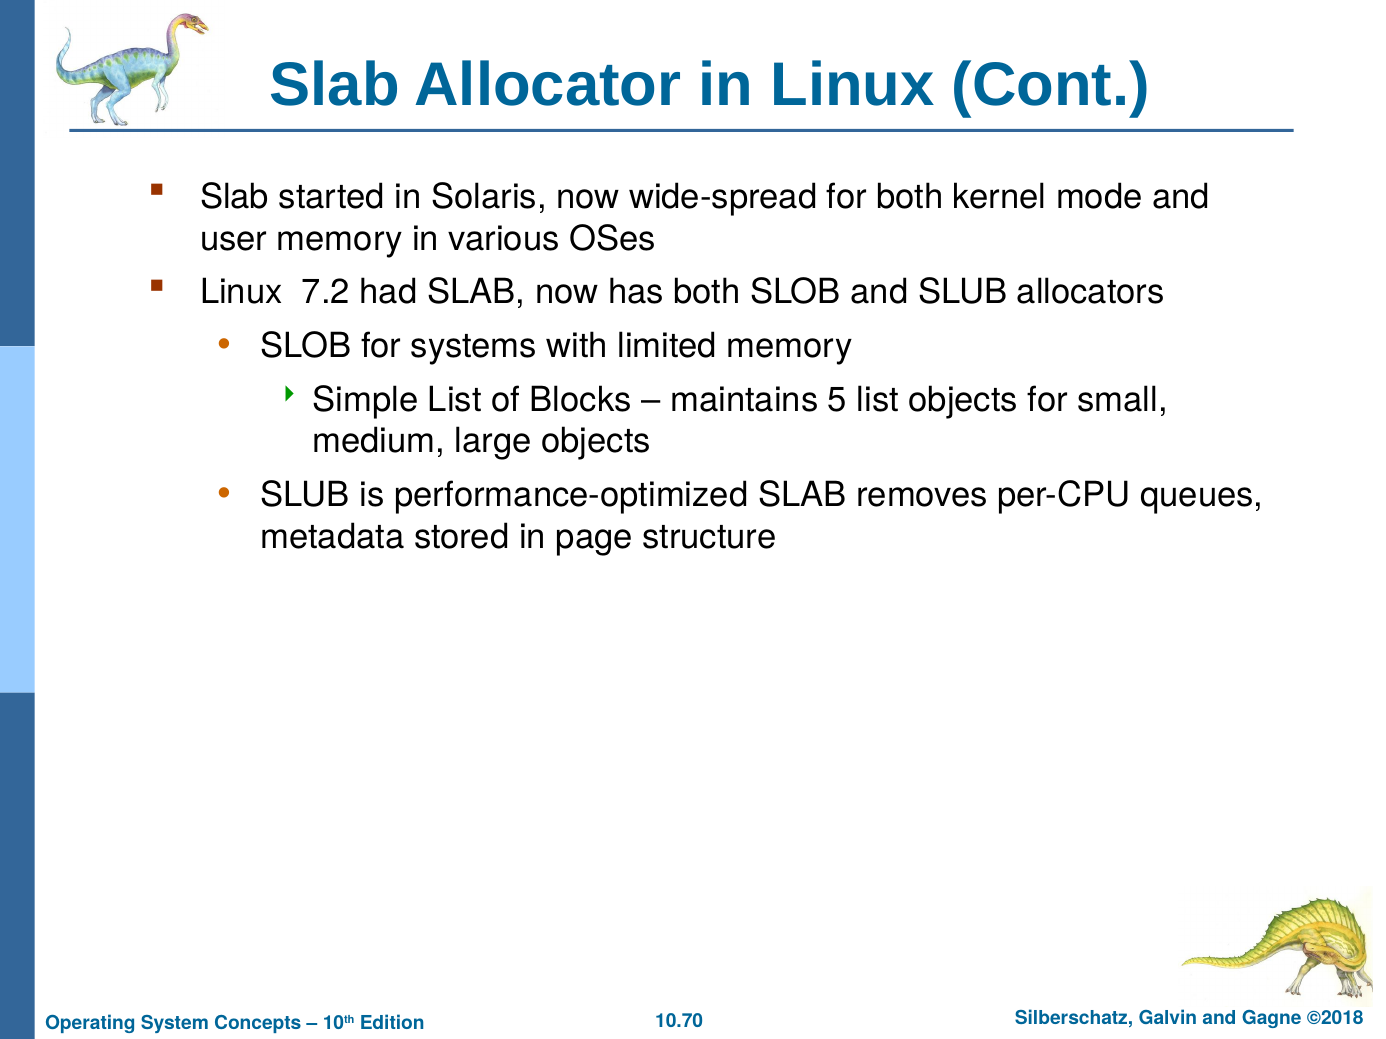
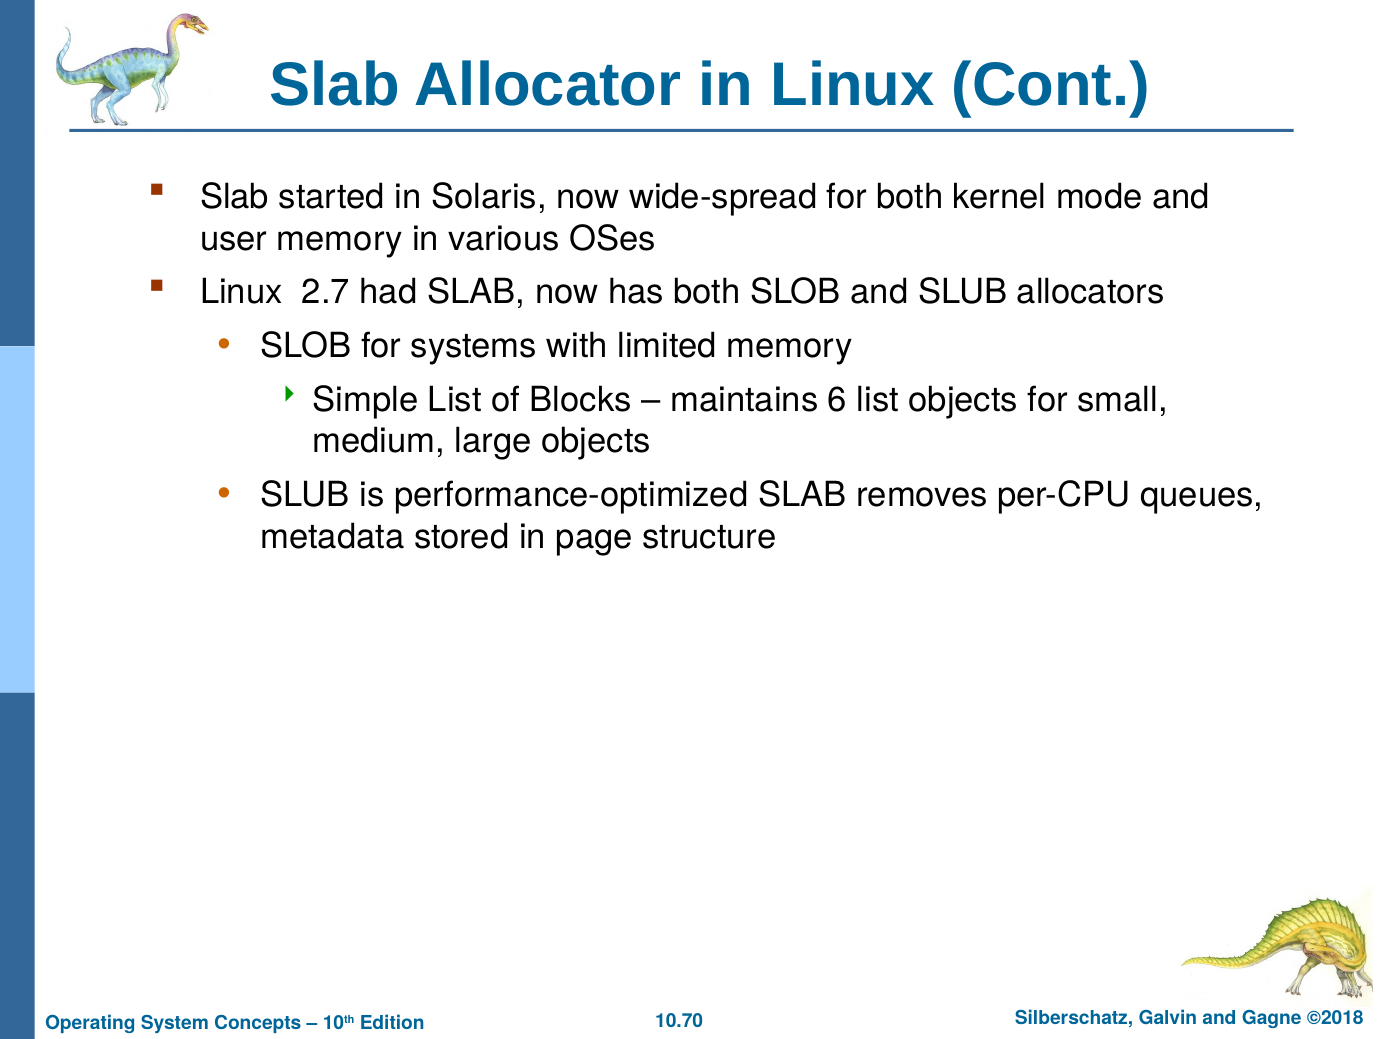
7.2: 7.2 -> 2.7
5: 5 -> 6
